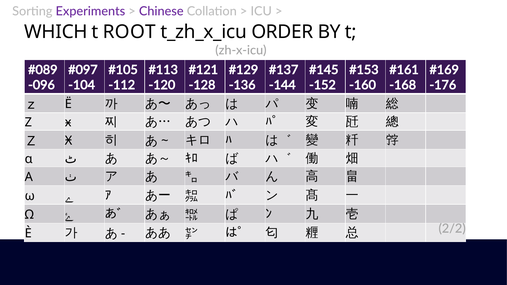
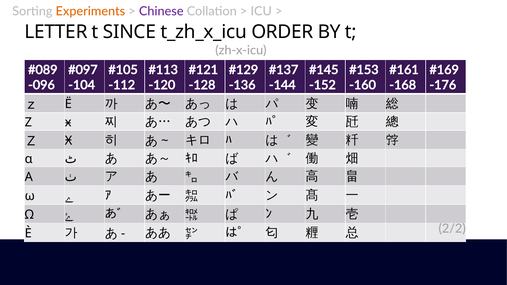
Experiments colour: purple -> orange
WHICH: WHICH -> LETTER
ROOT: ROOT -> SINCE
